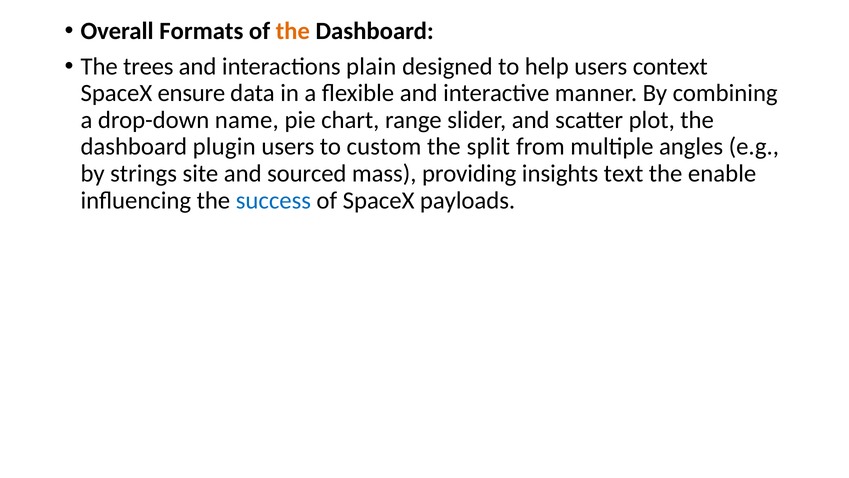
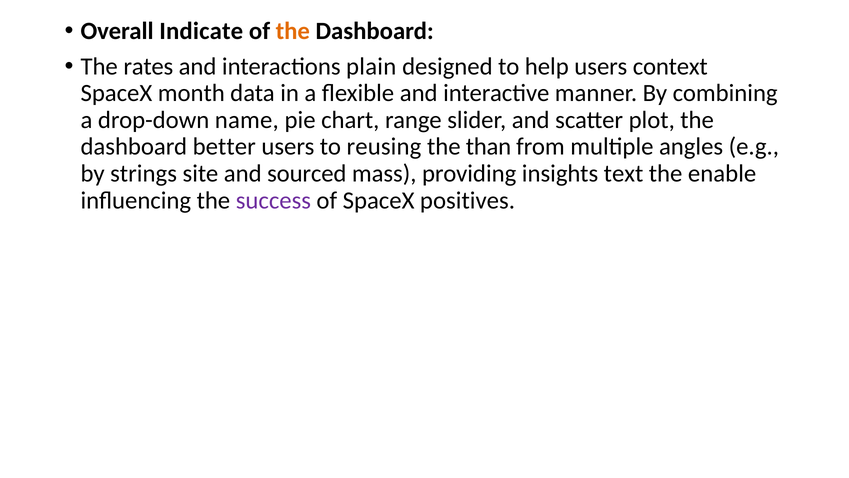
Formats: Formats -> Indicate
trees: trees -> rates
ensure: ensure -> month
plugin: plugin -> better
custom: custom -> reusing
split: split -> than
success colour: blue -> purple
payloads: payloads -> positives
